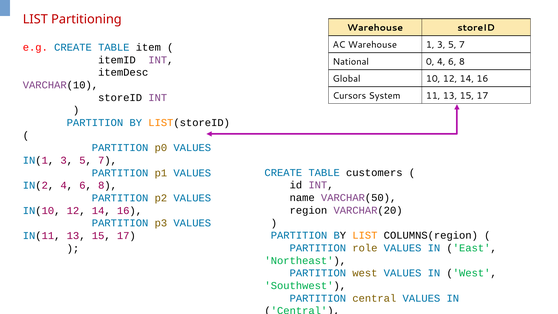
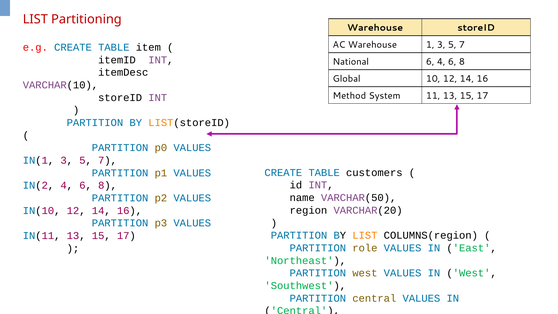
National 0: 0 -> 6
Cursors: Cursors -> Method
